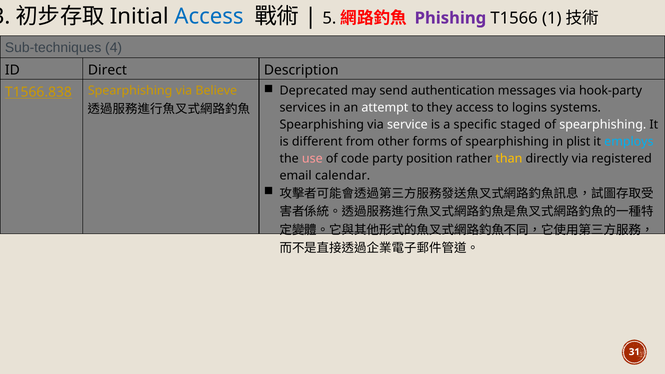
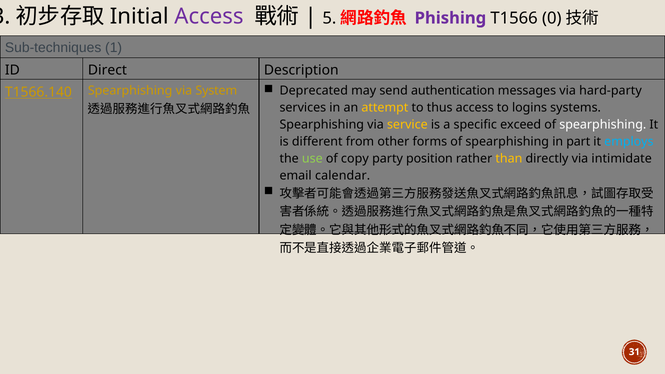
Access at (209, 16) colour: blue -> purple
1: 1 -> 0
4: 4 -> 1
hook-party: hook-party -> hard-party
T1566.838: T1566.838 -> T1566.140
Believe: Believe -> System
attempt colour: white -> yellow
they: they -> thus
service colour: white -> yellow
staged: staged -> exceed
plist: plist -> part
use colour: pink -> light green
code: code -> copy
registered: registered -> intimidate
